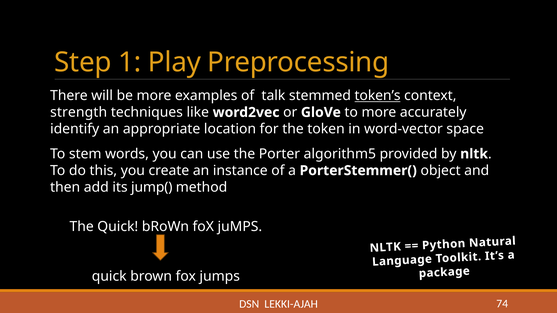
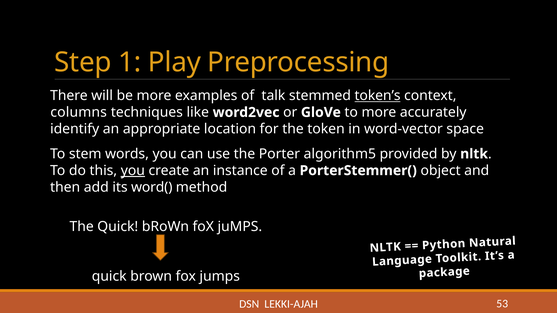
strength: strength -> columns
you at (133, 171) underline: none -> present
jump(: jump( -> word(
74: 74 -> 53
